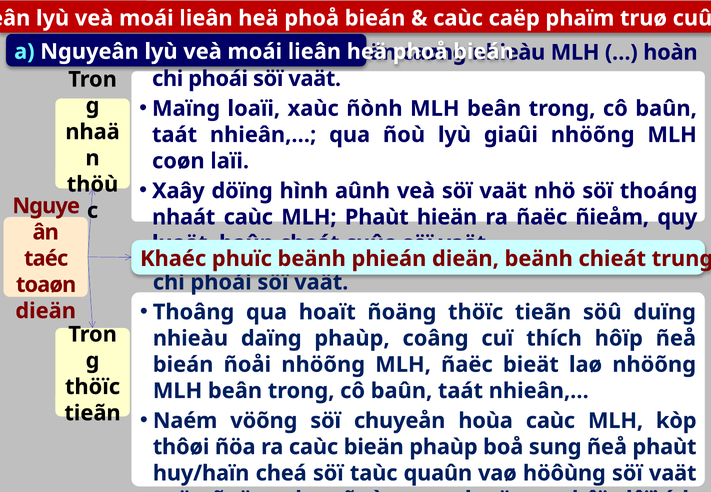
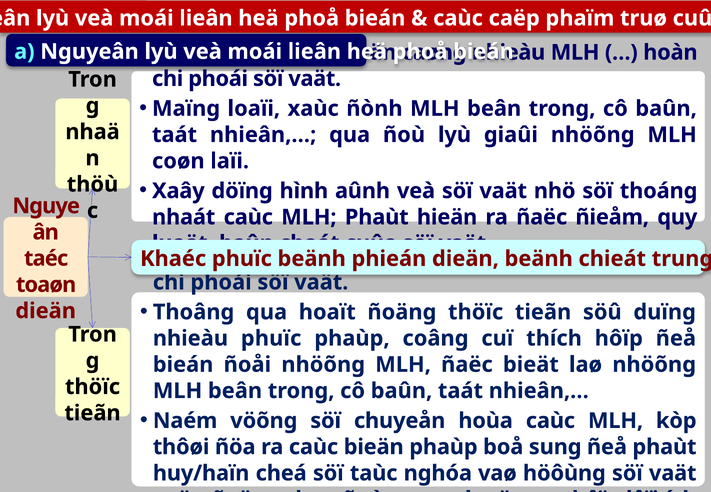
nhieàu daïng: daïng -> phuïc
quaûn: quaûn -> nghóa
